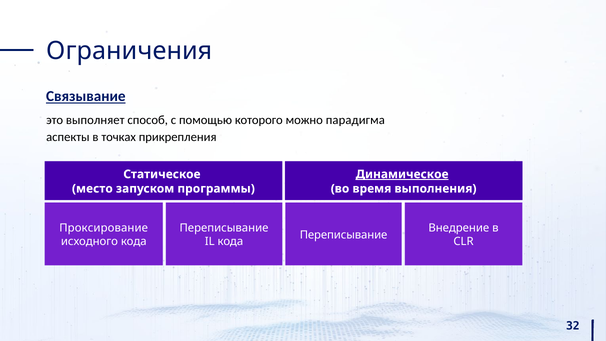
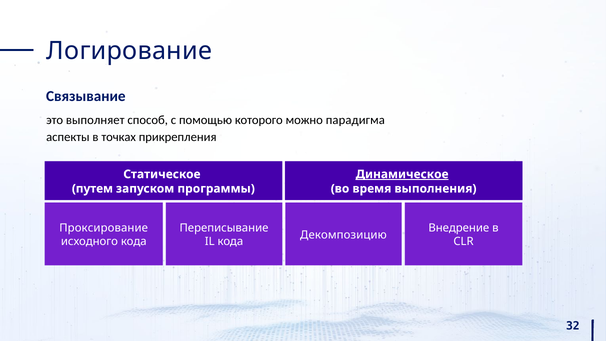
Ограничения: Ограничения -> Логирование
Связывание underline: present -> none
место: место -> путем
Переписывание at (344, 235): Переписывание -> Декомпозицию
